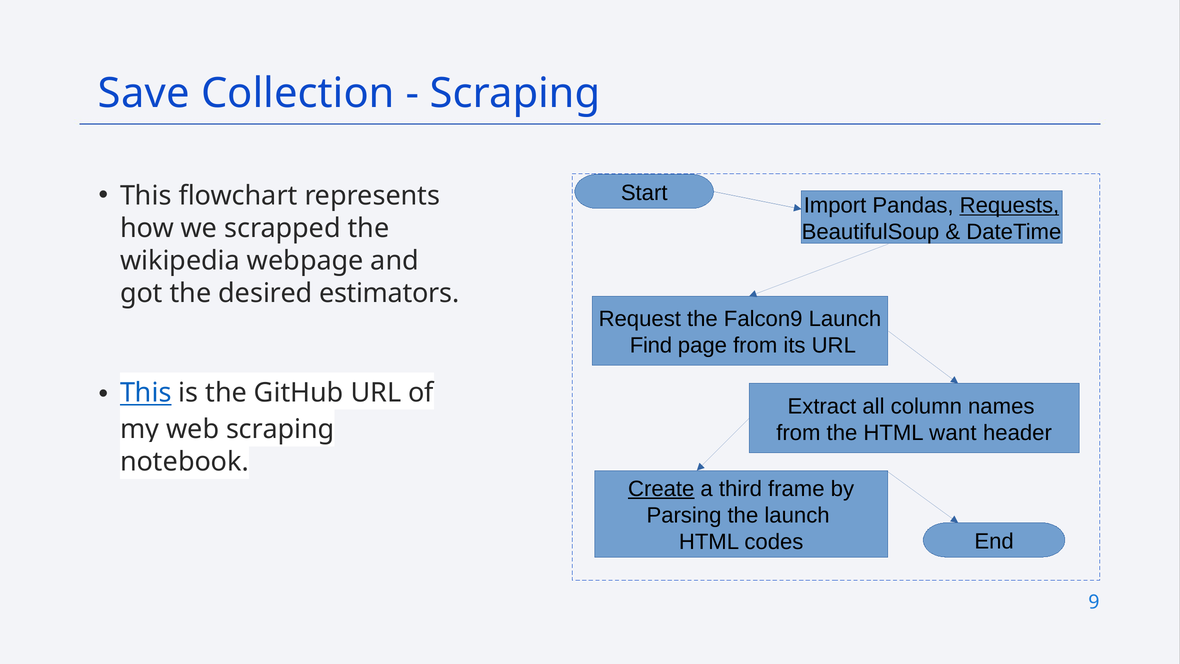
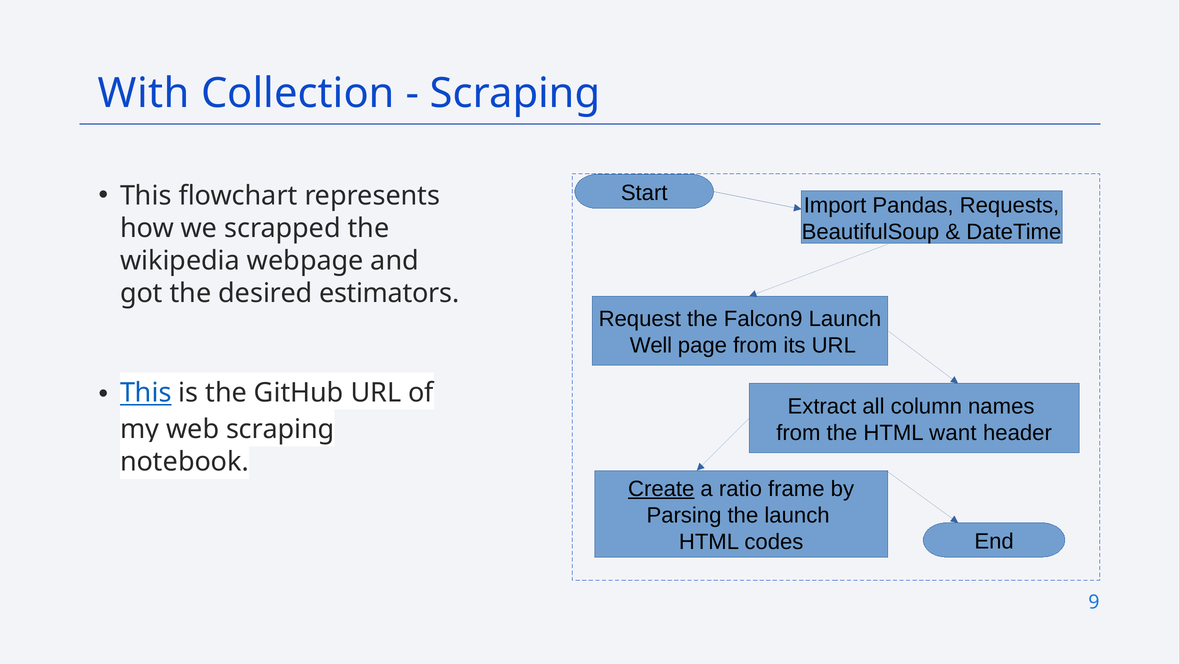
Save: Save -> With
Requests underline: present -> none
Find: Find -> Well
third: third -> ratio
